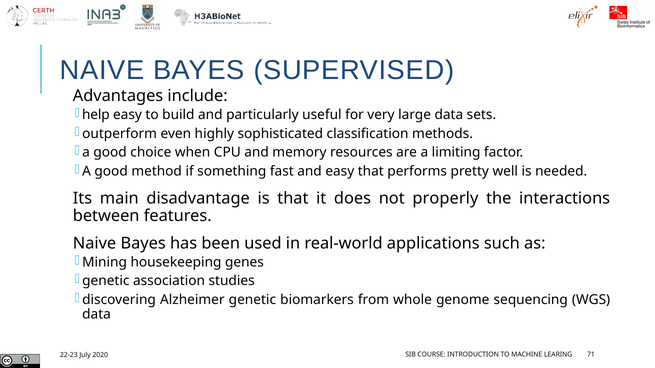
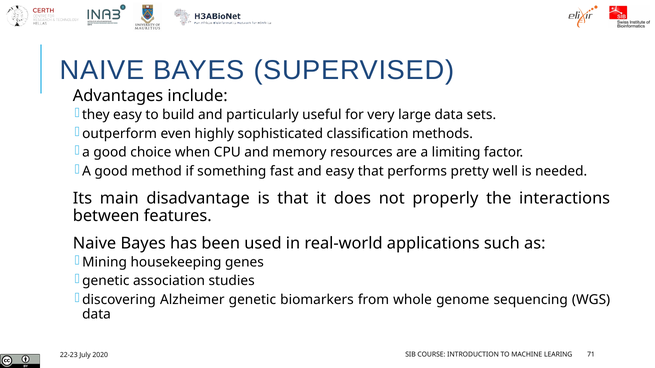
help: help -> they
